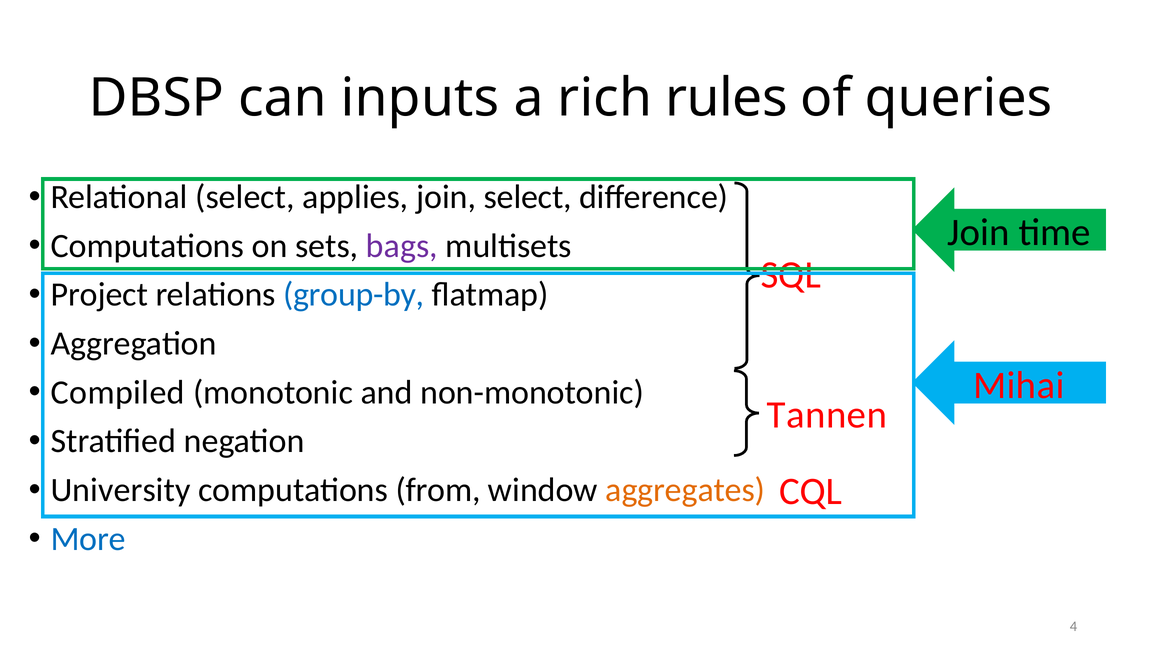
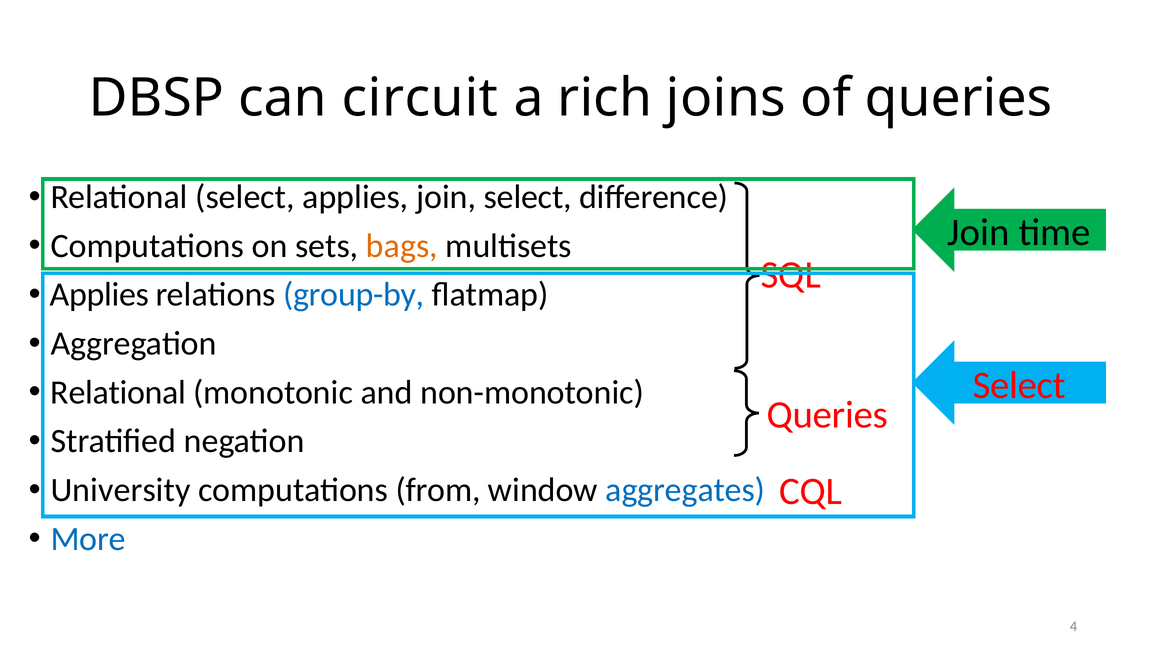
inputs: inputs -> circuit
rules: rules -> joins
bags colour: purple -> orange
Project at (99, 295): Project -> Applies
Mihai at (1019, 385): Mihai -> Select
Compiled at (118, 392): Compiled -> Relational
Tannen at (827, 415): Tannen -> Queries
aggregates colour: orange -> blue
